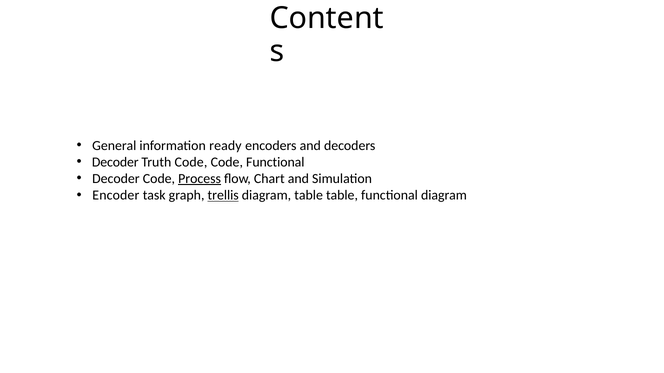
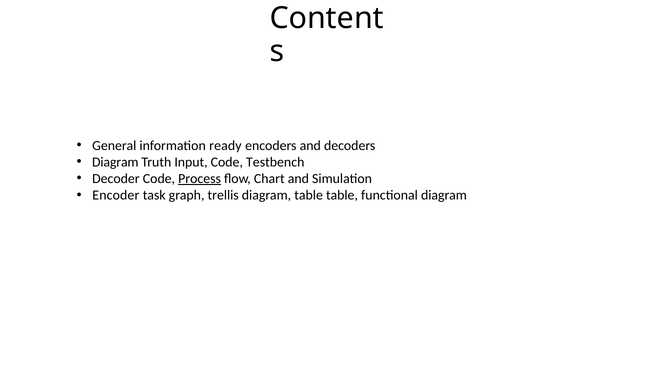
Decoder at (115, 162): Decoder -> Diagram
Truth Code: Code -> Input
Code Functional: Functional -> Testbench
trellis underline: present -> none
